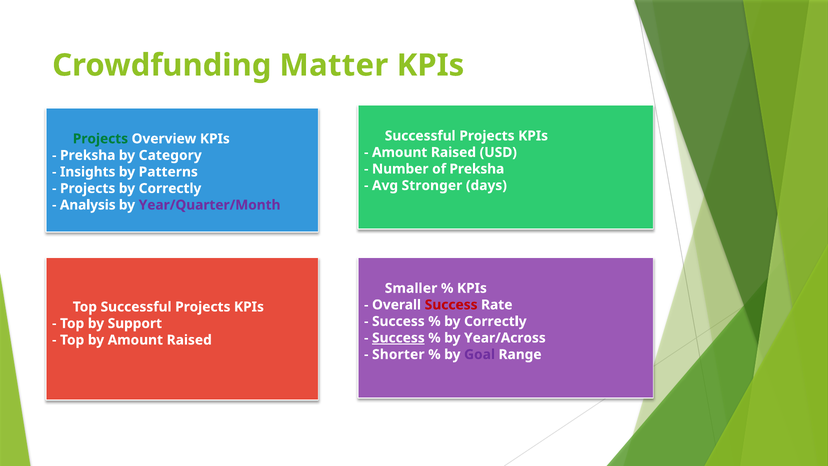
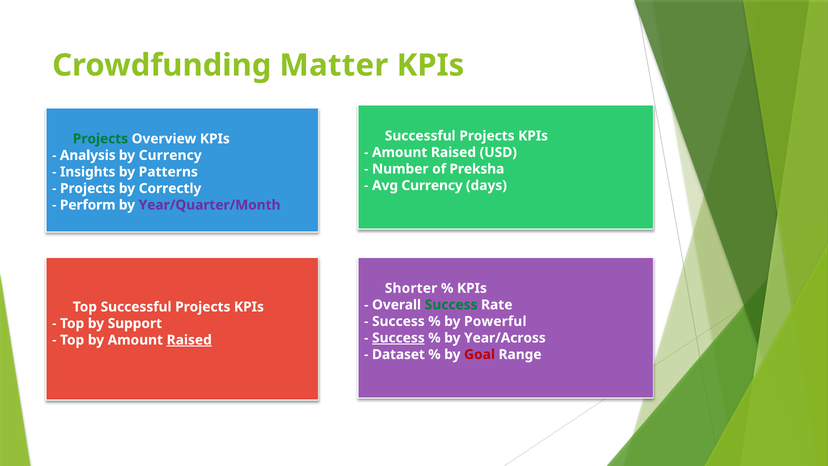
Preksha at (88, 155): Preksha -> Analysis
by Category: Category -> Currency
Avg Stronger: Stronger -> Currency
Analysis: Analysis -> Perform
Smaller: Smaller -> Shorter
Success at (451, 305) colour: red -> green
Correctly at (495, 321): Correctly -> Powerful
Raised at (189, 340) underline: none -> present
Shorter: Shorter -> Dataset
Goal colour: purple -> red
